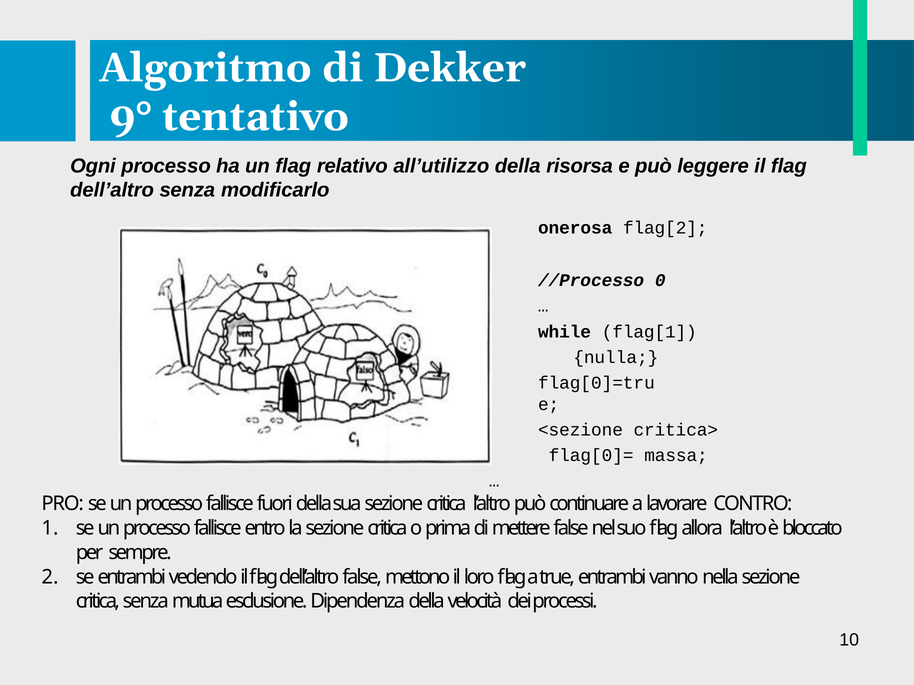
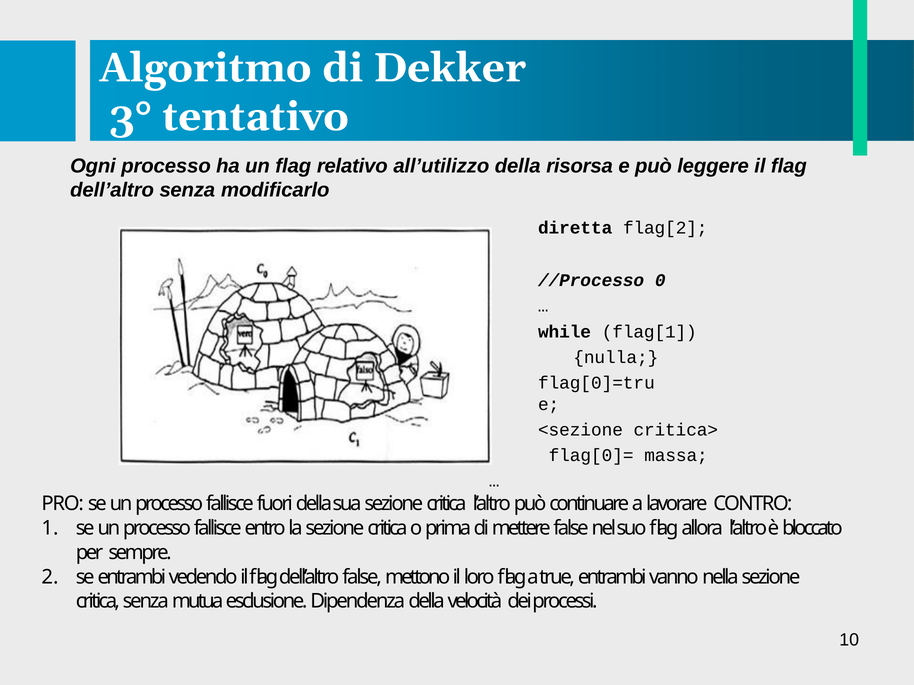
9°: 9° -> 3°
onerosa: onerosa -> diretta
